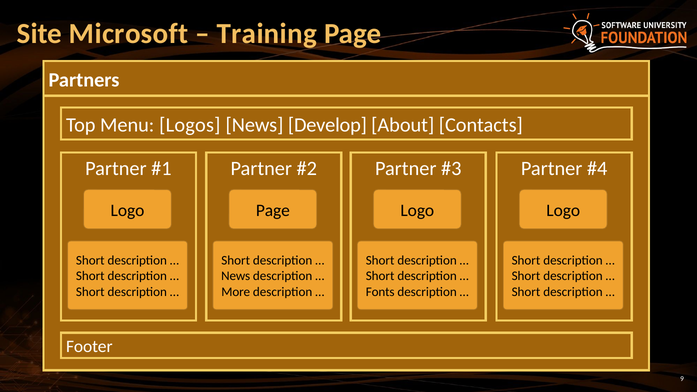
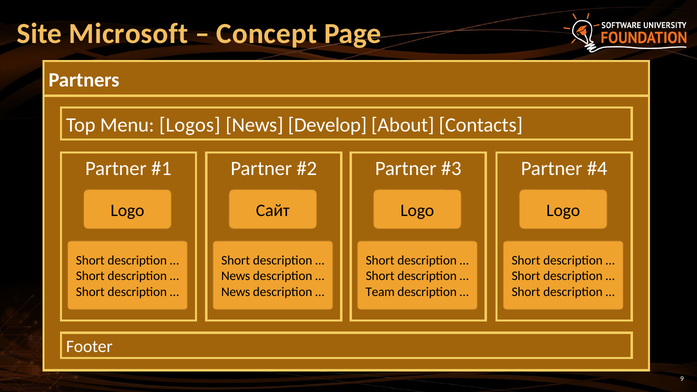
Training: Training -> Concept
Page at (273, 210): Page -> Сайт
More at (236, 292): More -> News
Fonts: Fonts -> Team
